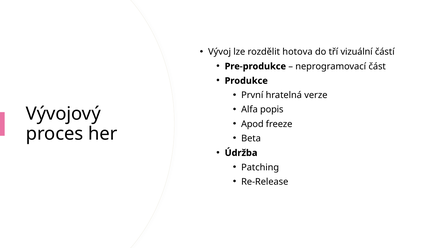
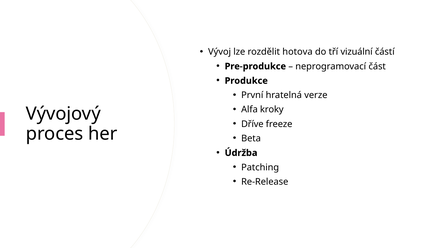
popis: popis -> kroky
Apod: Apod -> Dříve
